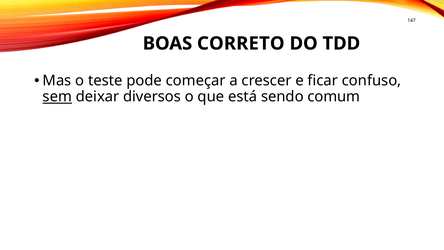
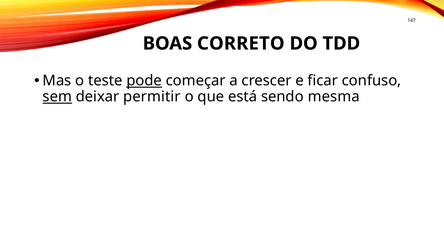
pode underline: none -> present
diversos: diversos -> permitir
comum: comum -> mesma
